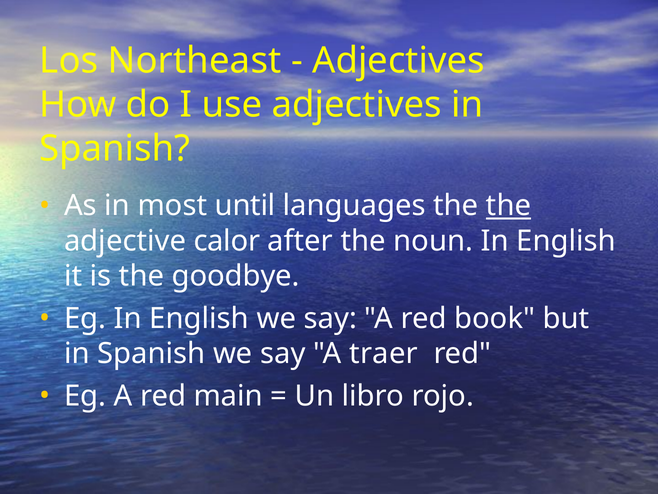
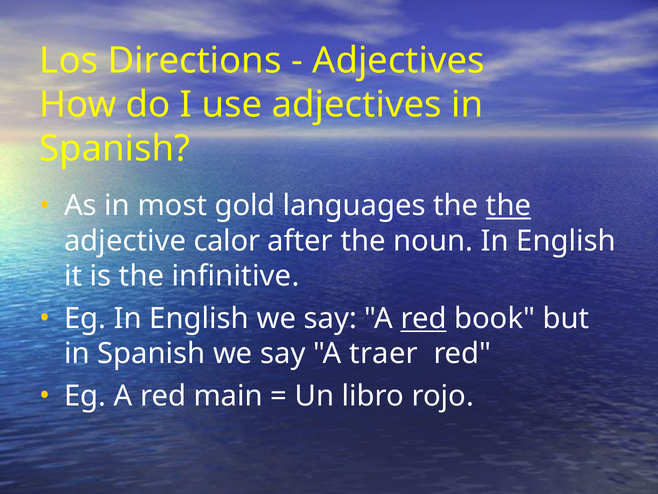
Northeast: Northeast -> Directions
until: until -> gold
goodbye: goodbye -> infinitive
red at (424, 318) underline: none -> present
